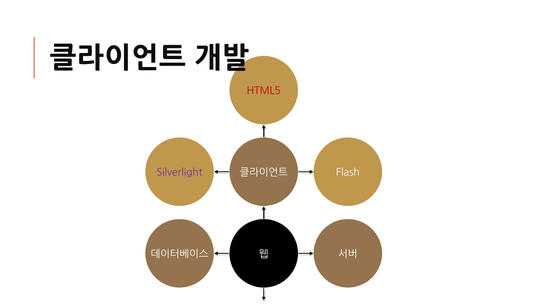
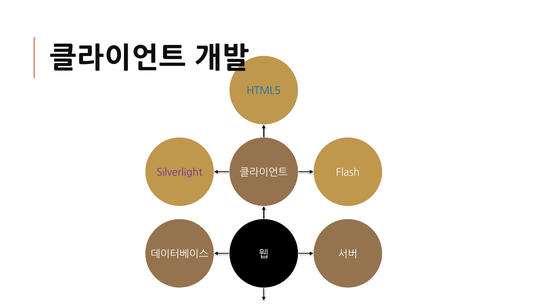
HTML5 colour: red -> blue
